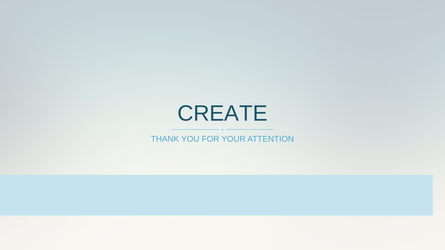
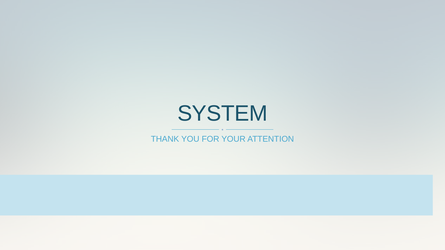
CREATE: CREATE -> SYSTEM
